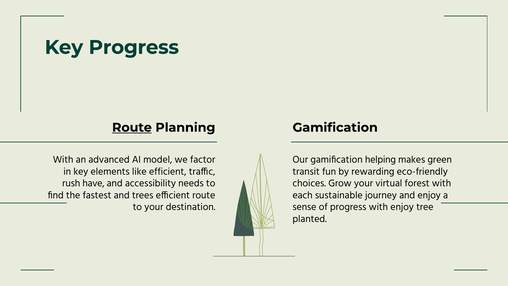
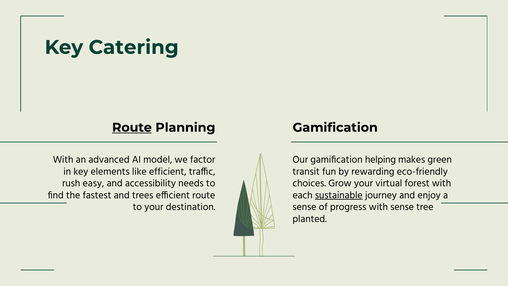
Key Progress: Progress -> Catering
have: have -> easy
sustainable underline: none -> present
with enjoy: enjoy -> sense
